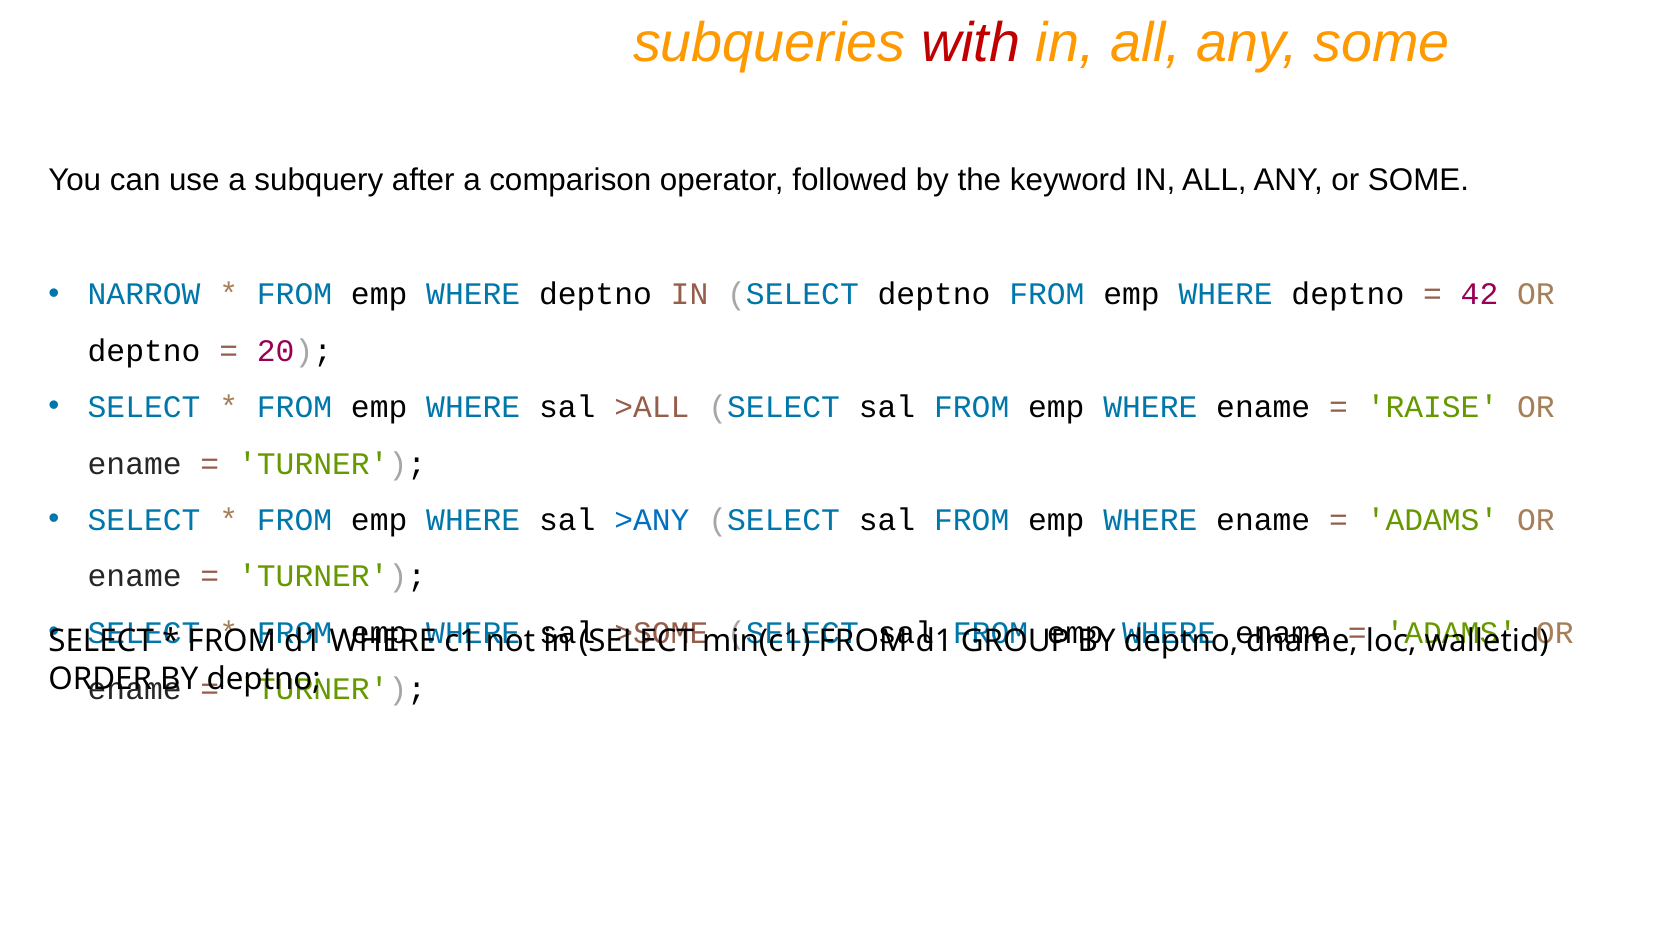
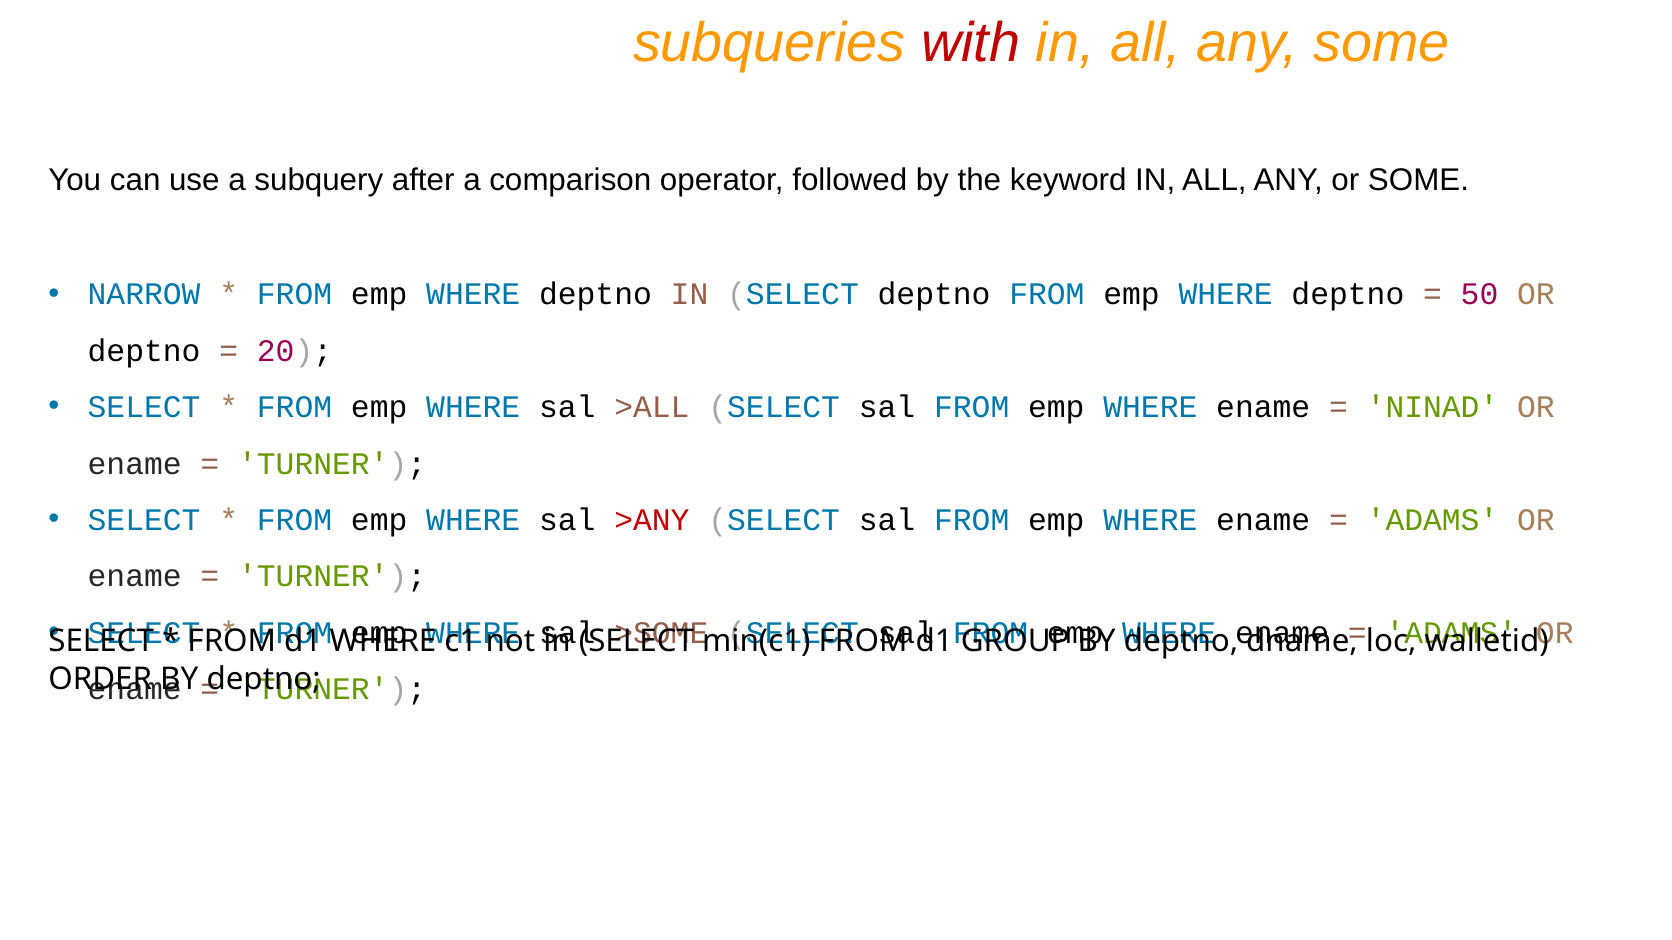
42: 42 -> 50
RAISE: RAISE -> NINAD
>ANY colour: blue -> red
